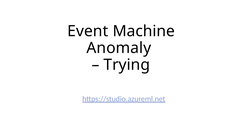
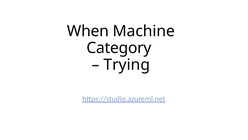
Event: Event -> When
Anomaly: Anomaly -> Category
